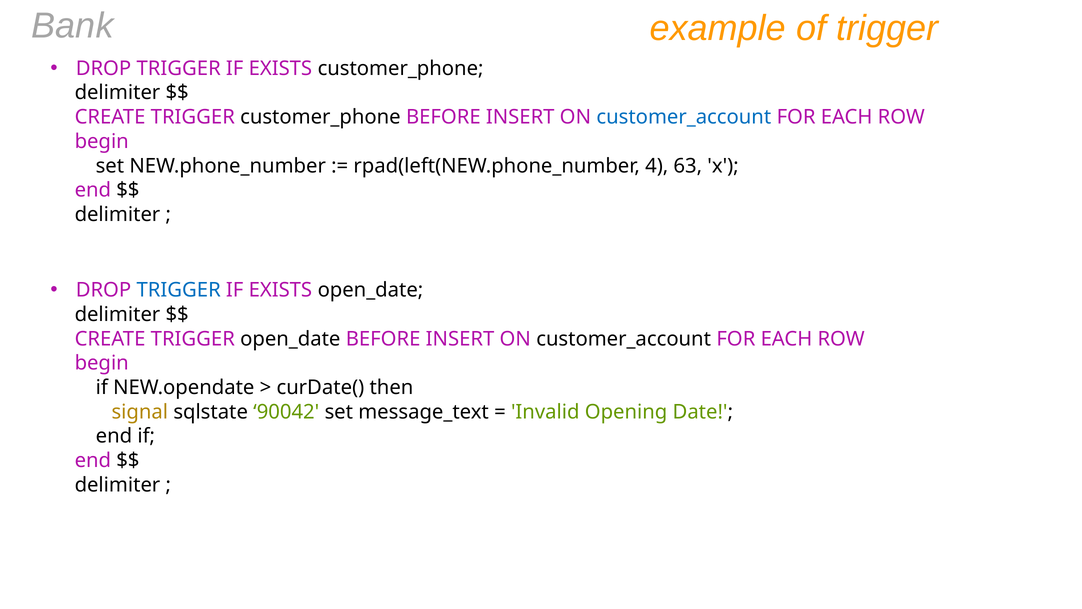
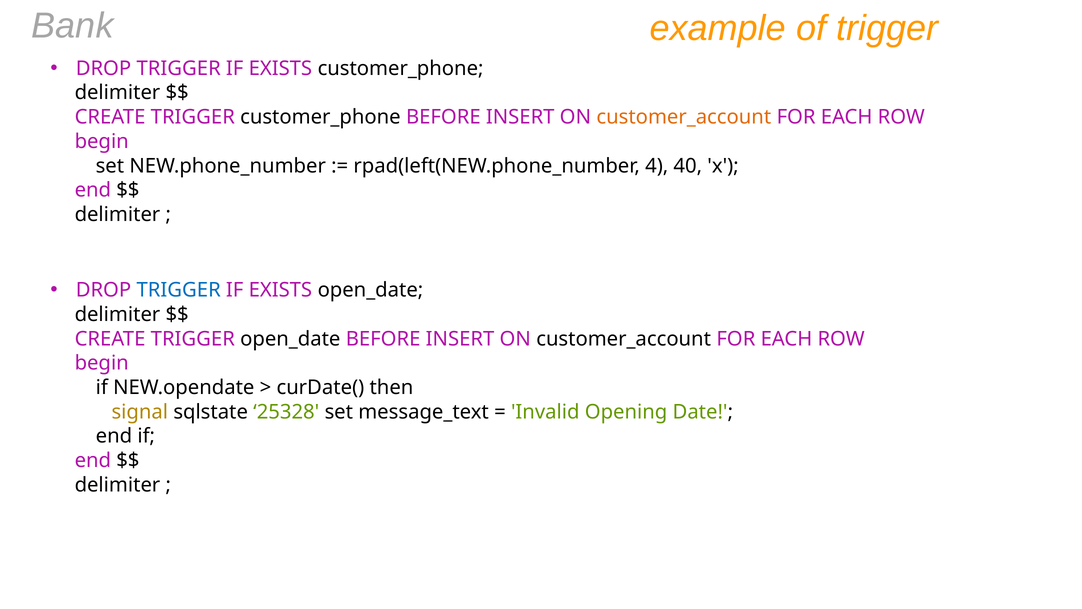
customer_account at (684, 117) colour: blue -> orange
63: 63 -> 40
90042: 90042 -> 25328
